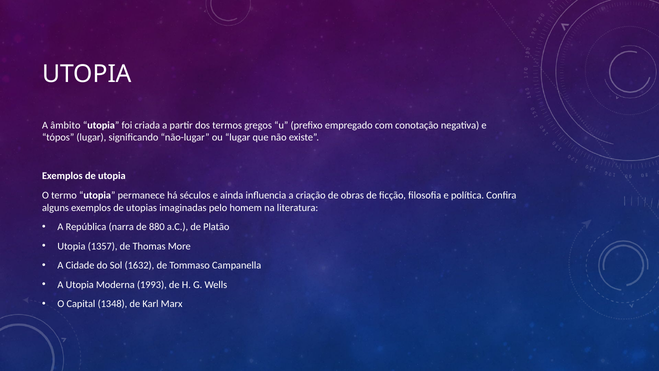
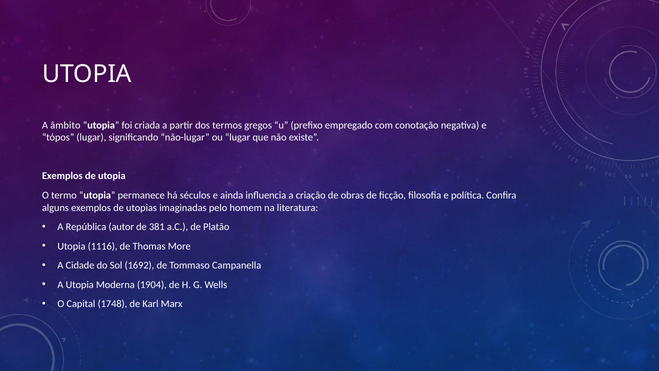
narra: narra -> autor
880: 880 -> 381
1357: 1357 -> 1116
1632: 1632 -> 1692
1993: 1993 -> 1904
1348: 1348 -> 1748
